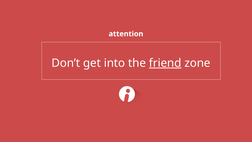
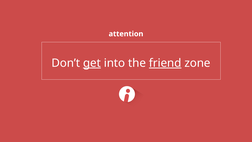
get underline: none -> present
